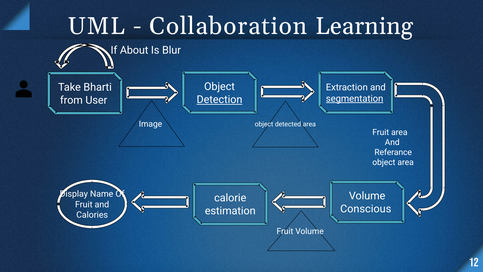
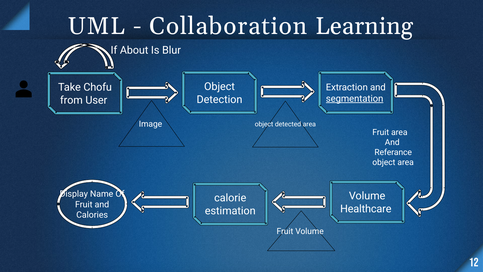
Bharti: Bharti -> Chofu
Detection underline: present -> none
Conscious: Conscious -> Healthcare
